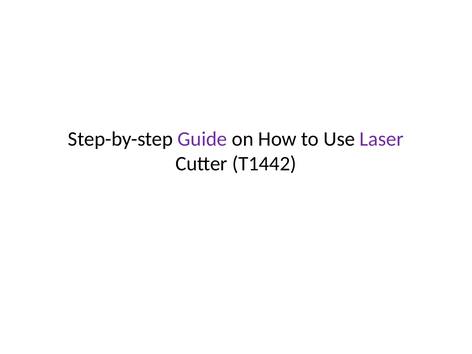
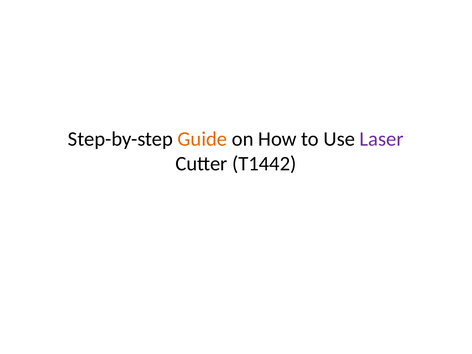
Guide colour: purple -> orange
